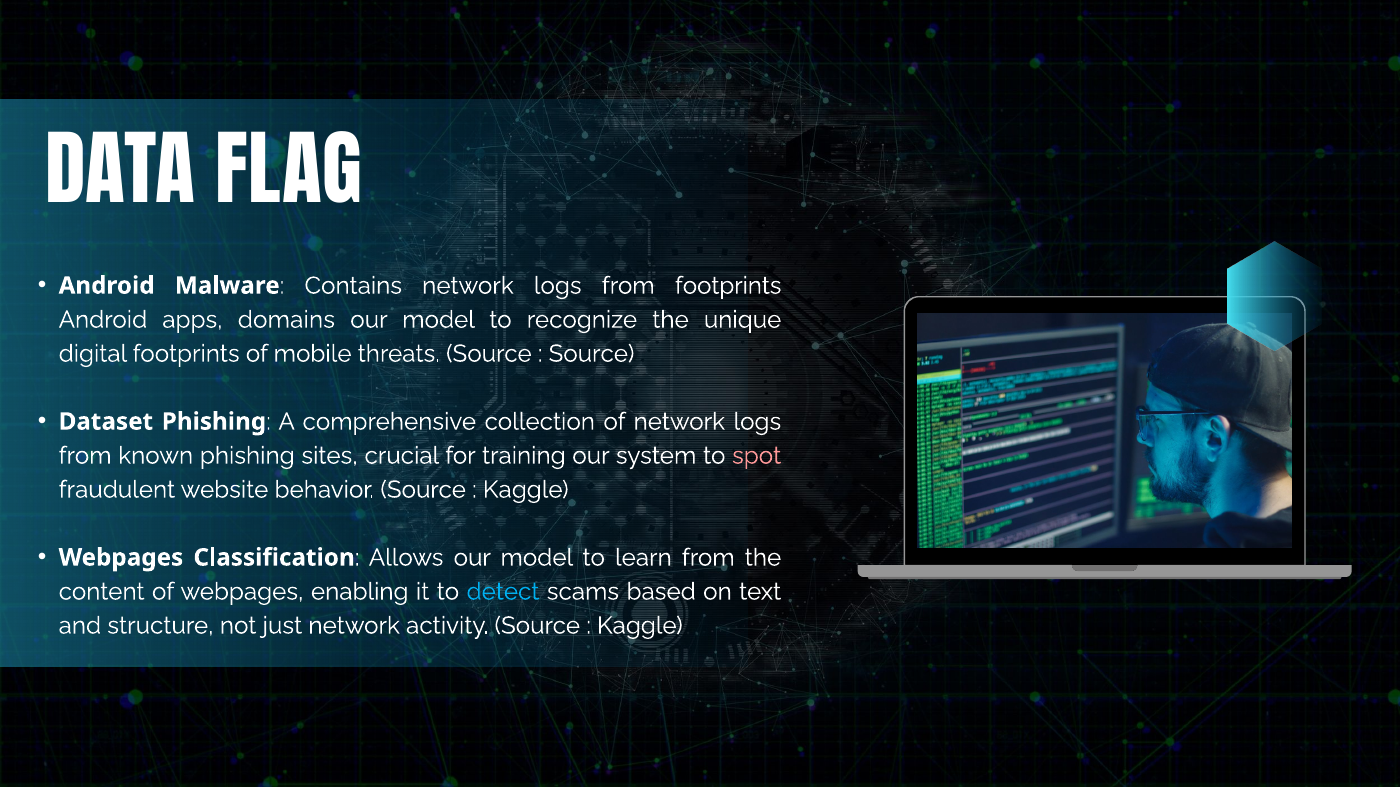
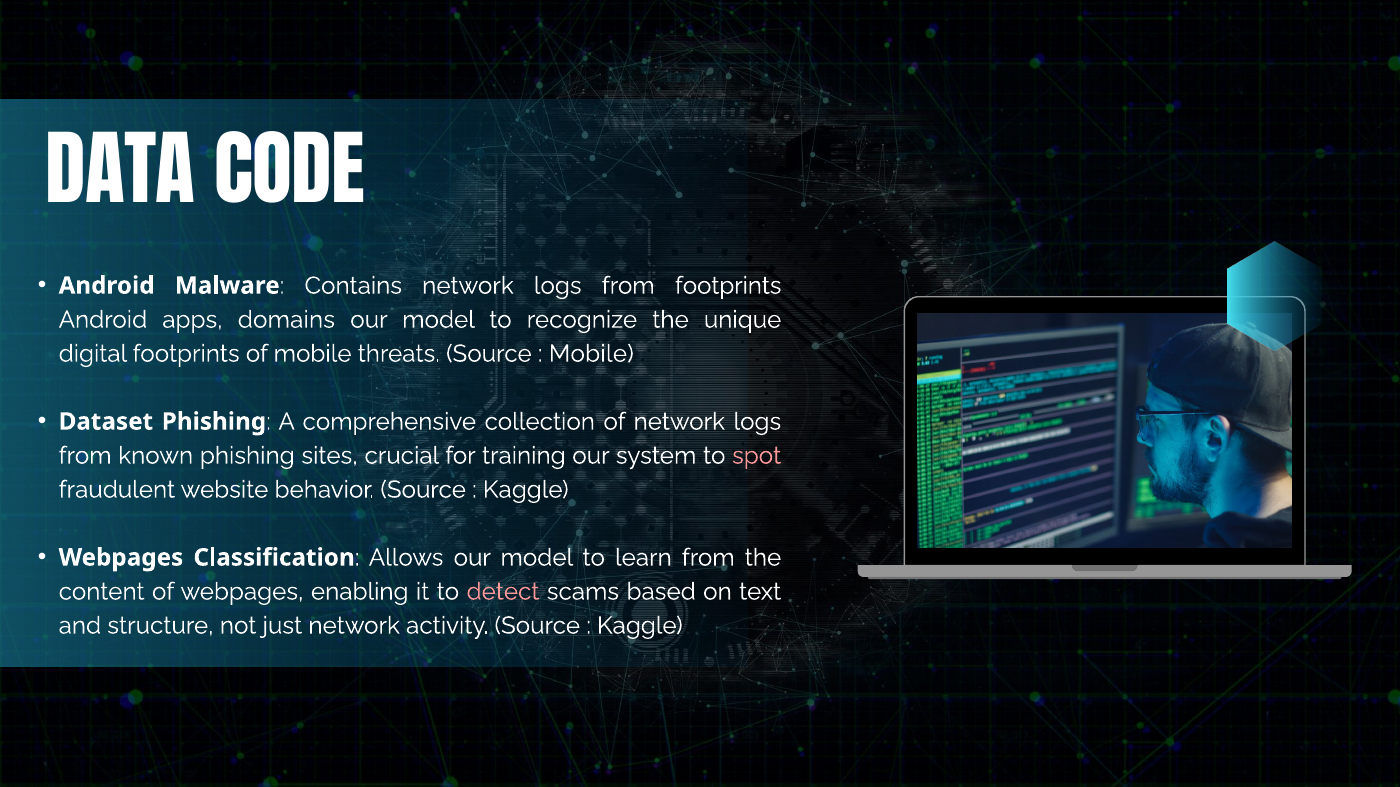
FLAG: FLAG -> CODE
Source at (592, 354): Source -> Mobile
detect colour: light blue -> pink
